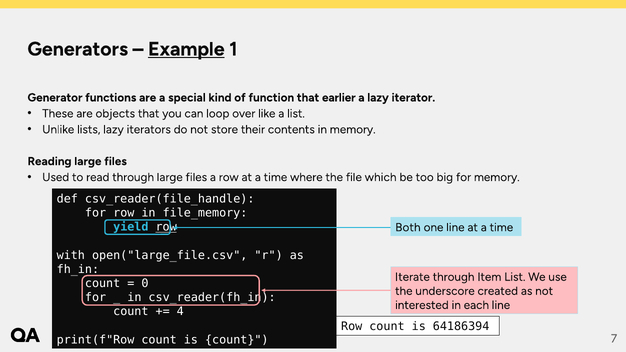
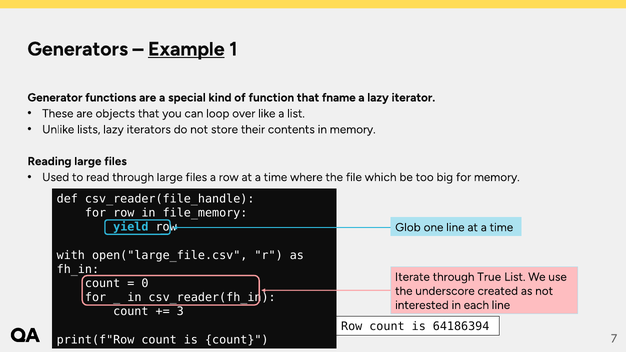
earlier: earlier -> fname
row at (166, 227) underline: present -> none
Both: Both -> Glob
Item: Item -> True
4: 4 -> 3
